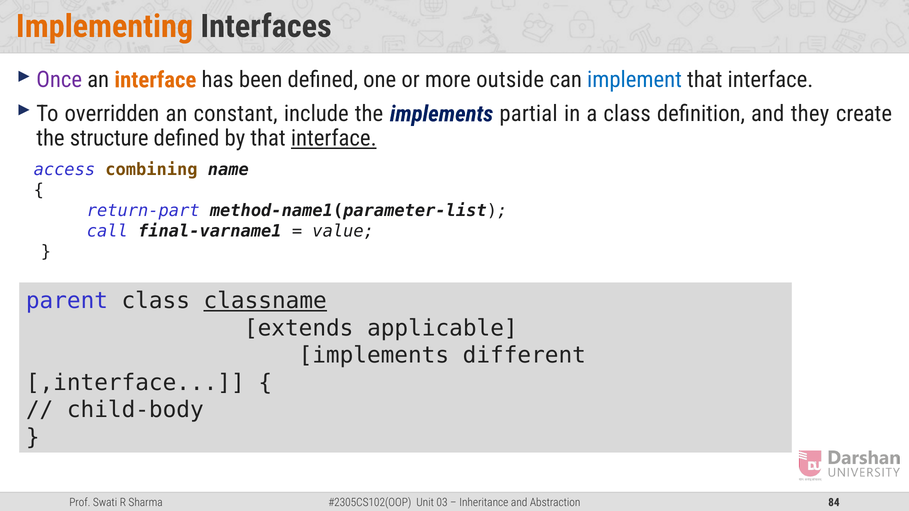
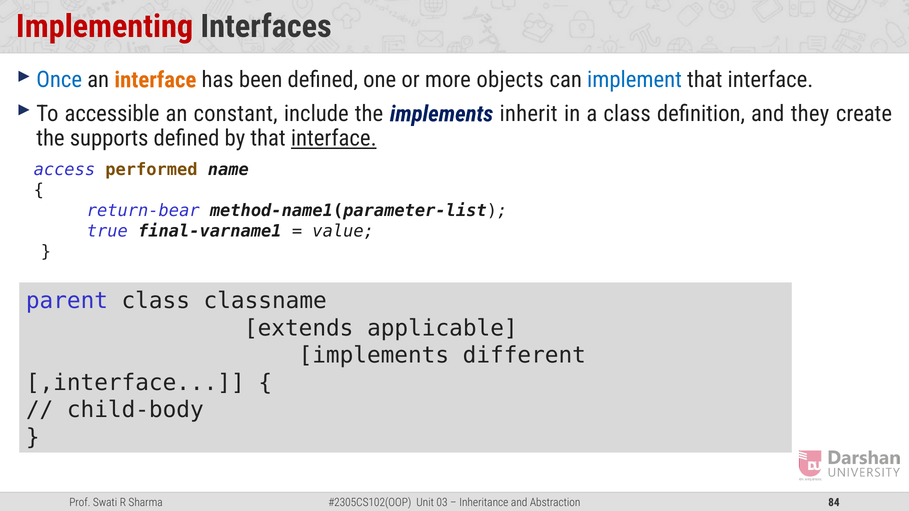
Implementing colour: orange -> red
Once colour: purple -> blue
outside: outside -> objects
overridden: overridden -> accessible
partial: partial -> inherit
structure: structure -> supports
combining: combining -> performed
return-part: return-part -> return-bear
call: call -> true
classname underline: present -> none
